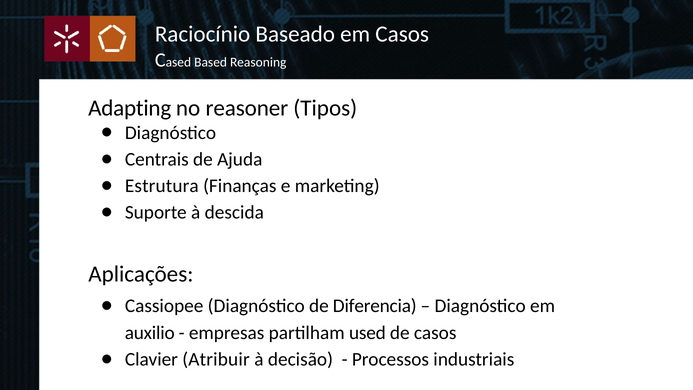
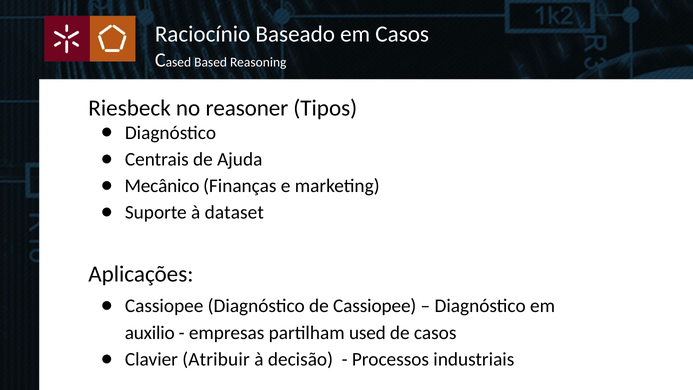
Adapting: Adapting -> Riesbeck
Estrutura: Estrutura -> Mecânico
descida: descida -> dataset
de Diferencia: Diferencia -> Cassiopee
